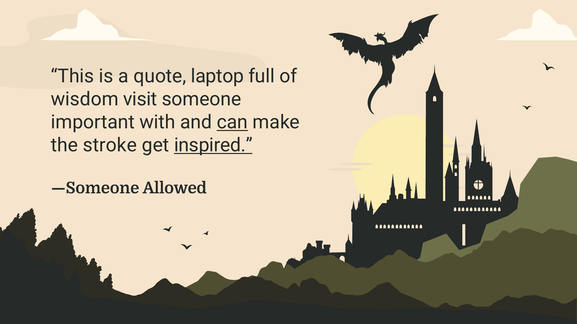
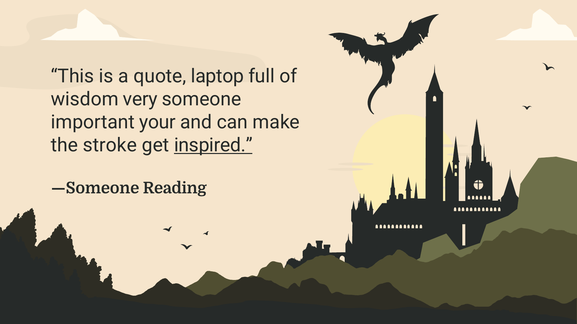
visit: visit -> very
with: with -> your
can underline: present -> none
Allowed: Allowed -> Reading
